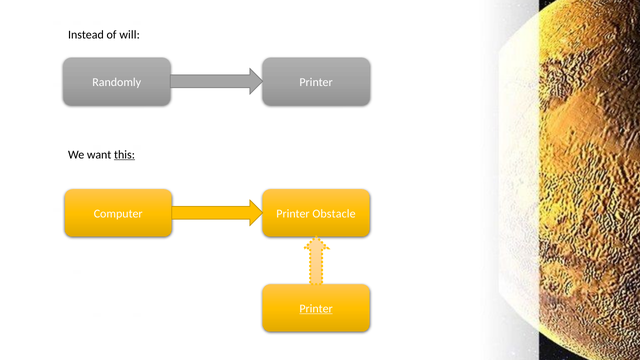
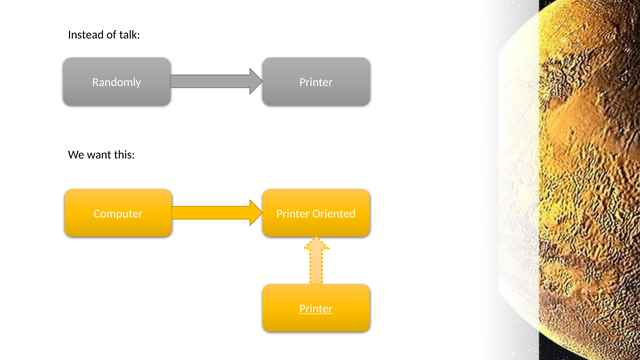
will: will -> talk
this underline: present -> none
Obstacle: Obstacle -> Oriented
